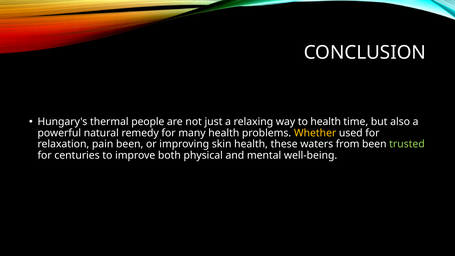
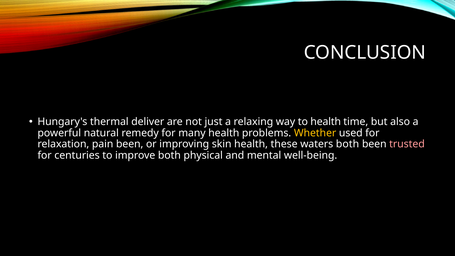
people: people -> deliver
waters from: from -> both
trusted colour: light green -> pink
